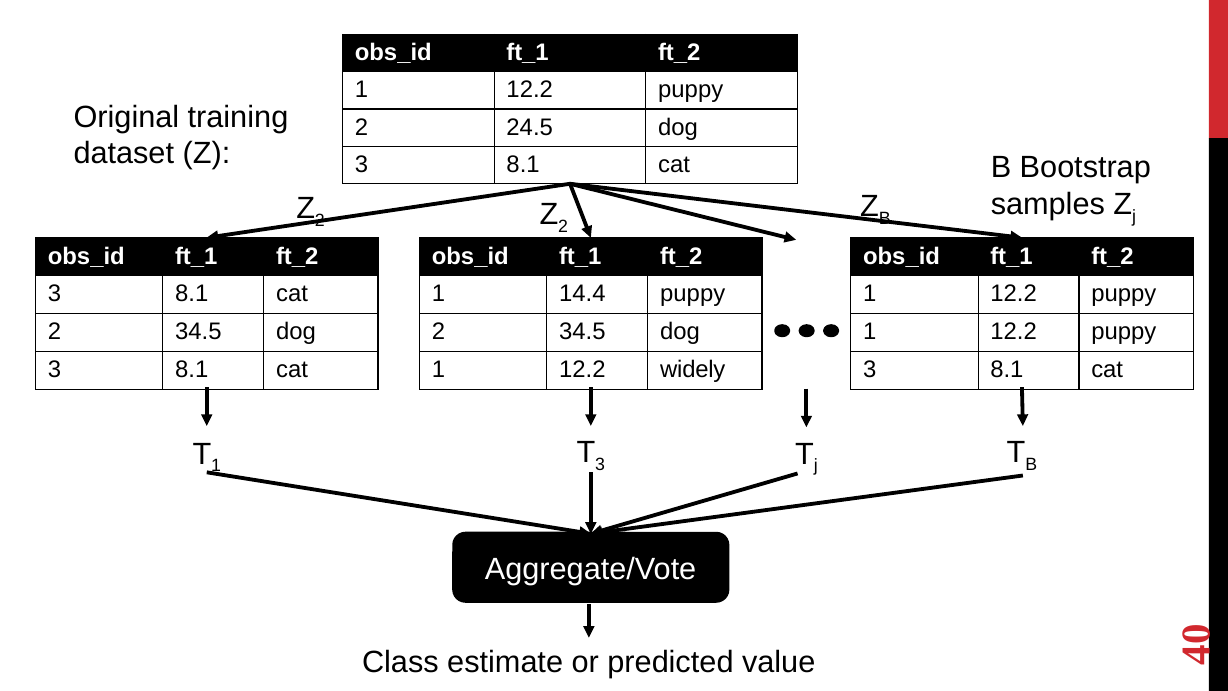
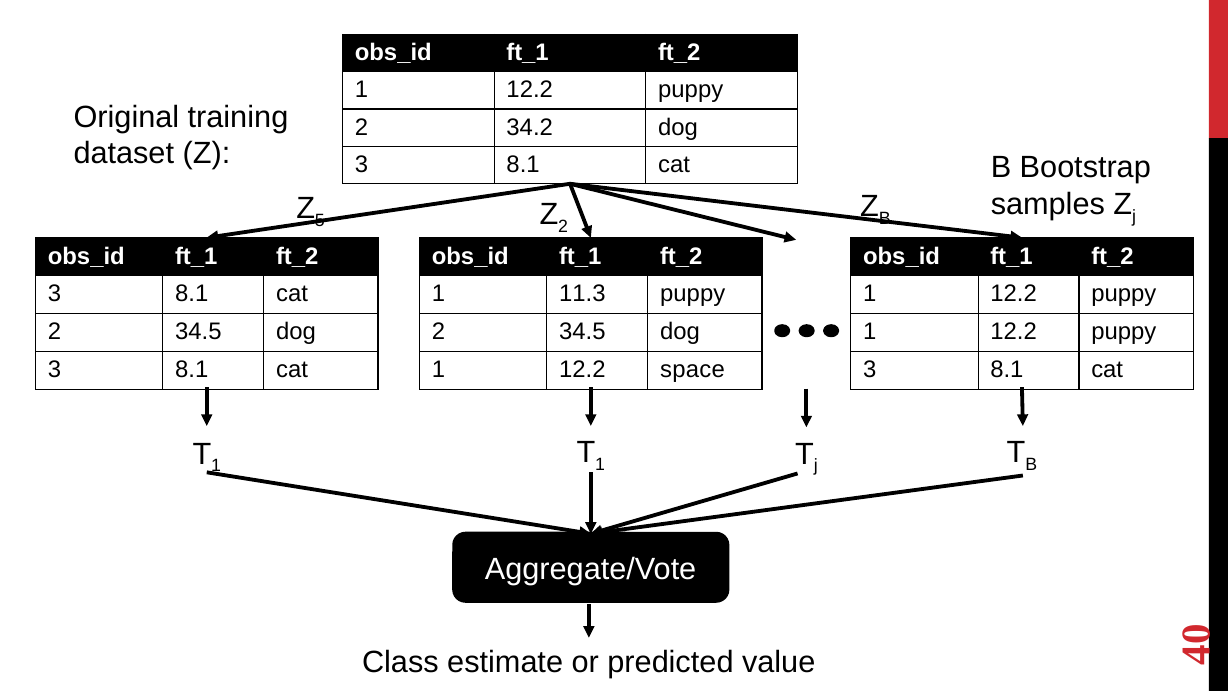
24.5: 24.5 -> 34.2
2 at (320, 220): 2 -> 5
14.4: 14.4 -> 11.3
widely: widely -> space
3 at (600, 464): 3 -> 1
